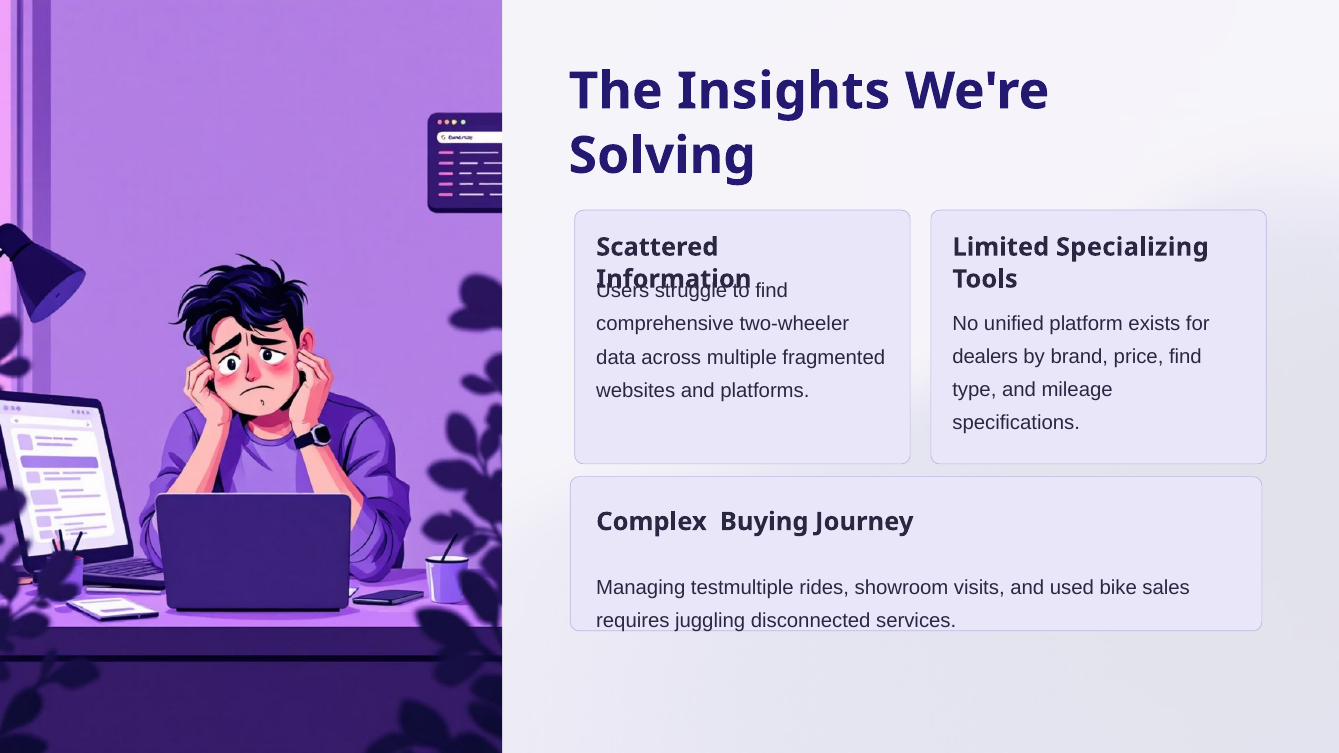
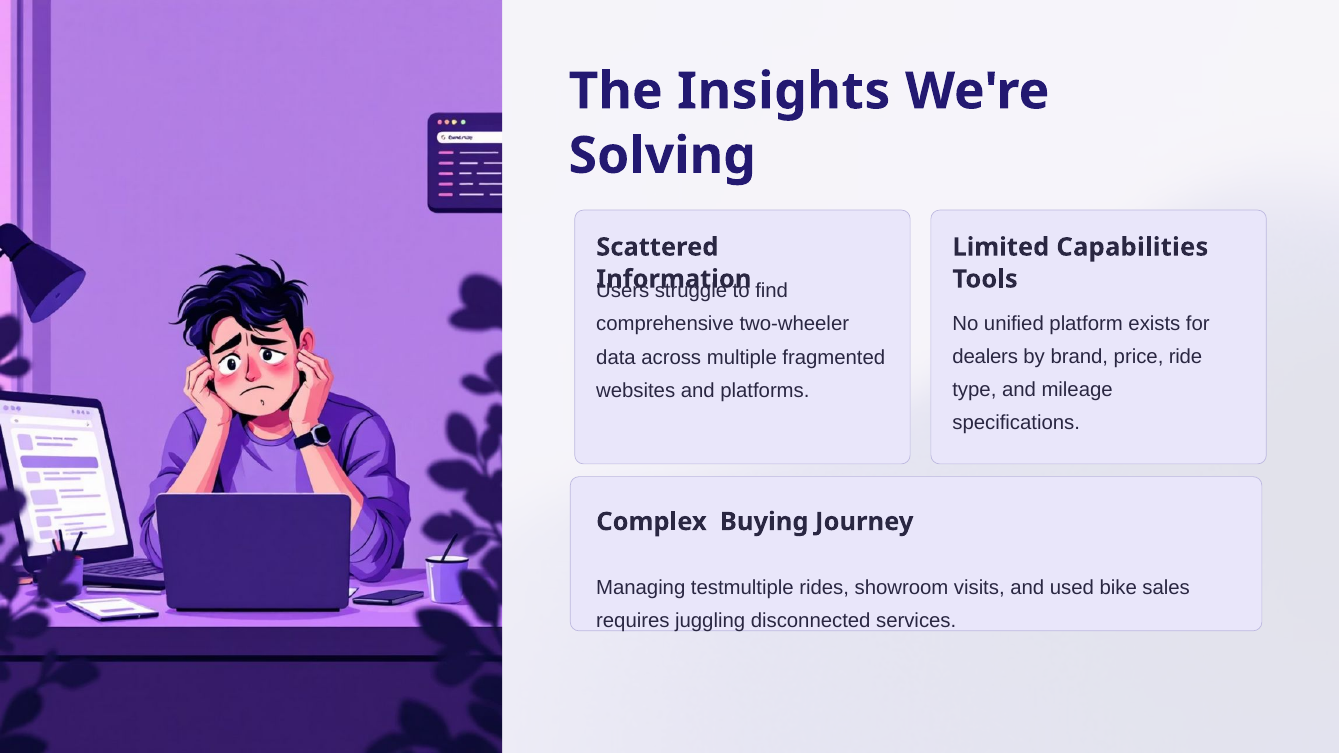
Specializing: Specializing -> Capabilities
price find: find -> ride
